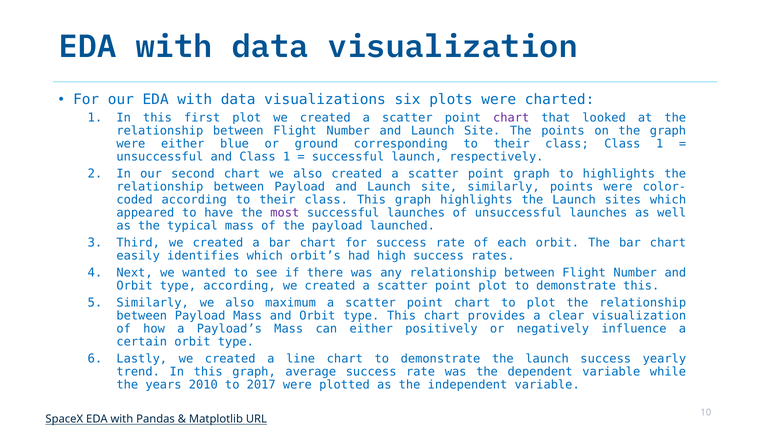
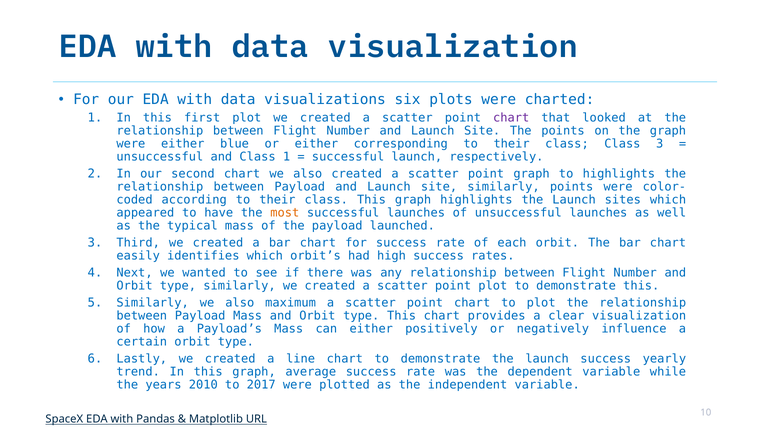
or ground: ground -> either
class Class 1: 1 -> 3
most colour: purple -> orange
type according: according -> similarly
